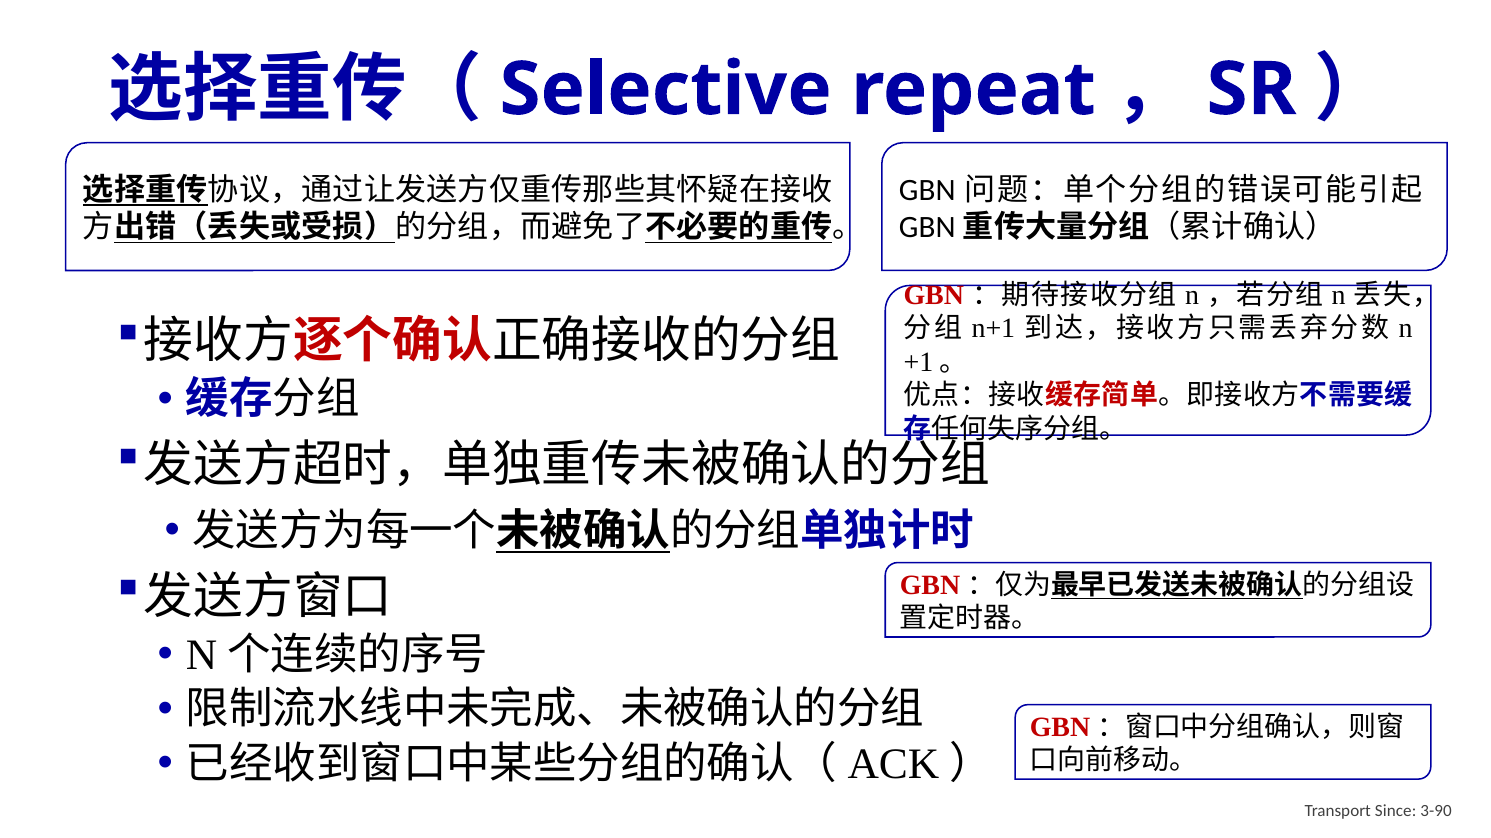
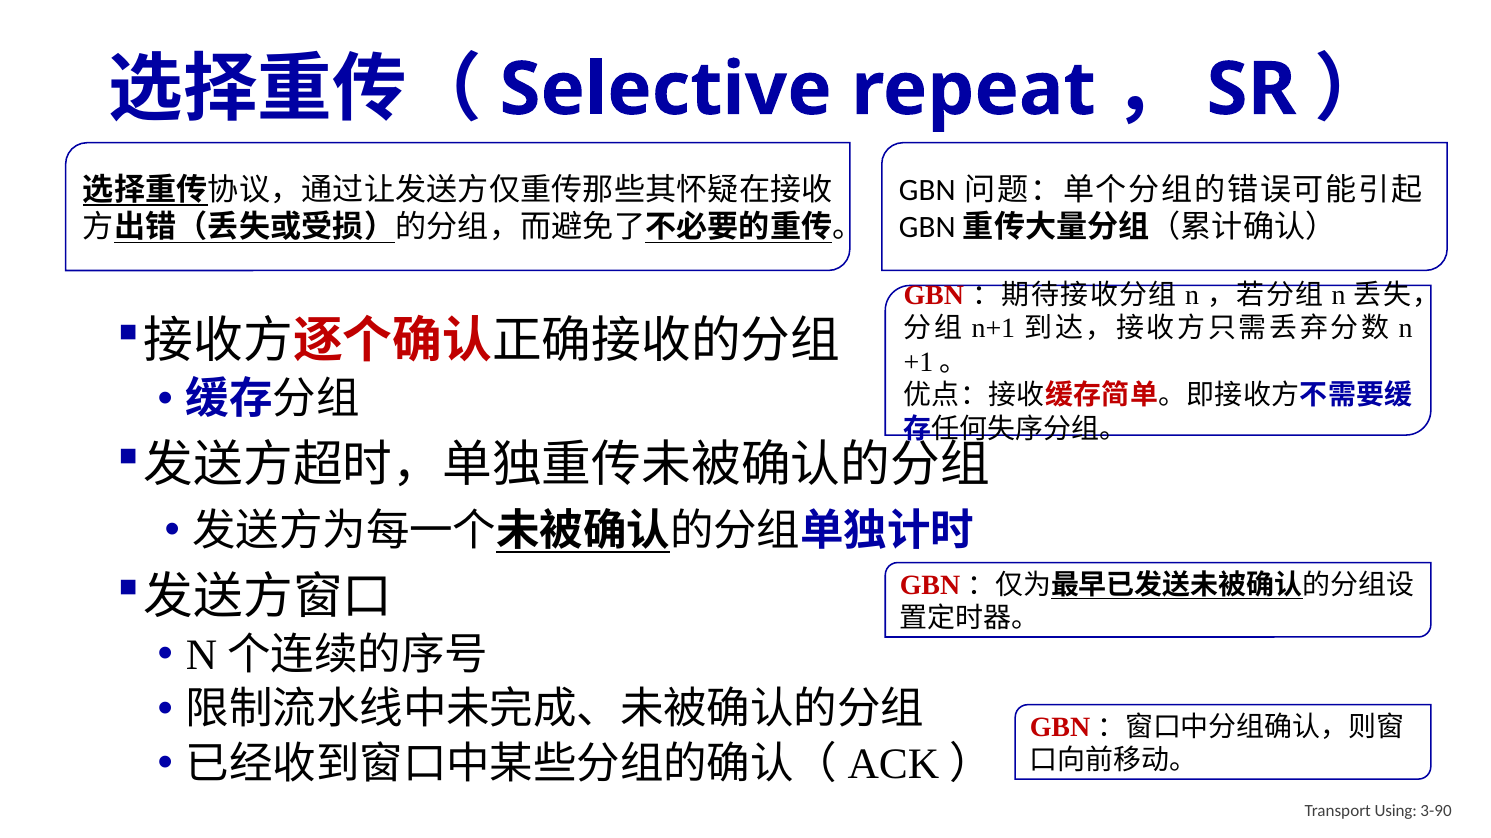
Since: Since -> Using
